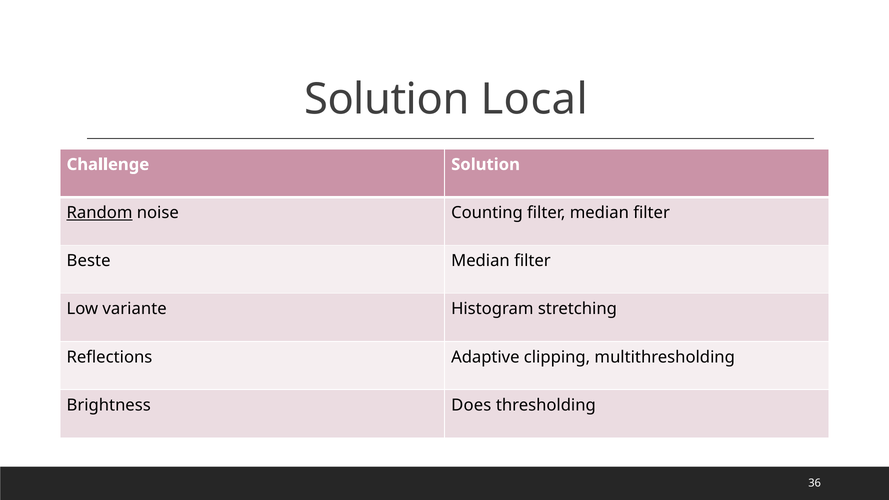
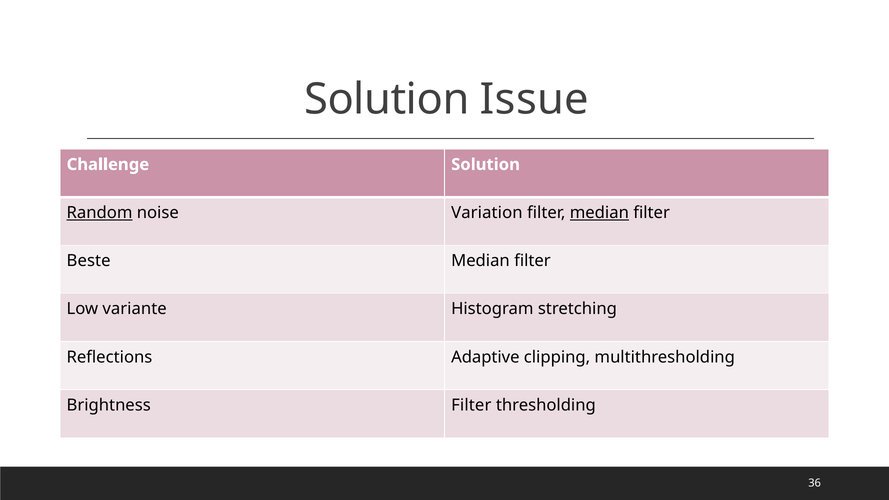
Local: Local -> Issue
Counting: Counting -> Variation
median at (599, 213) underline: none -> present
Brightness Does: Does -> Filter
